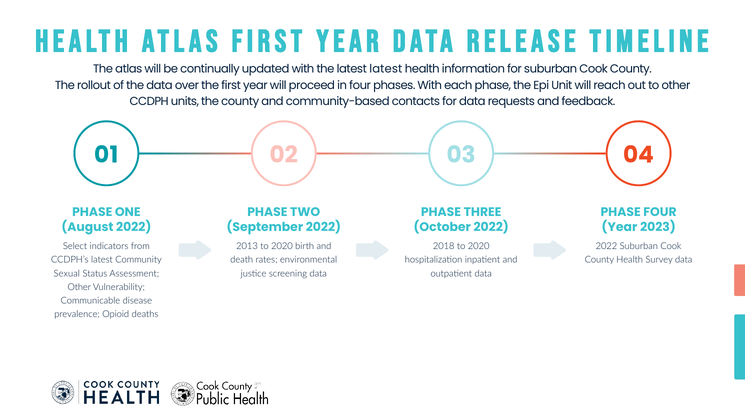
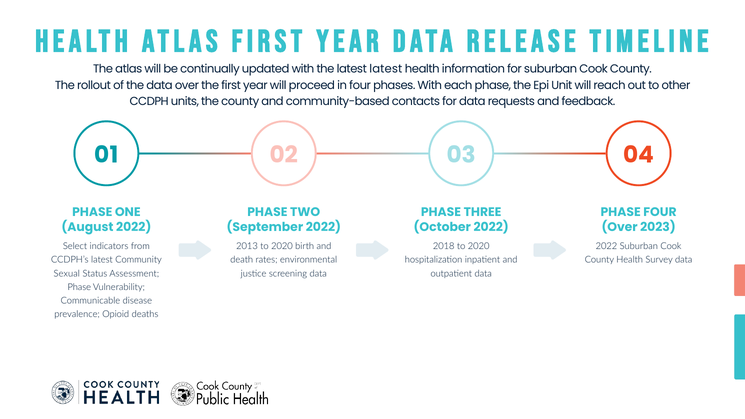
Year at (619, 227): Year -> Over
Other at (79, 287): Other -> Phase
